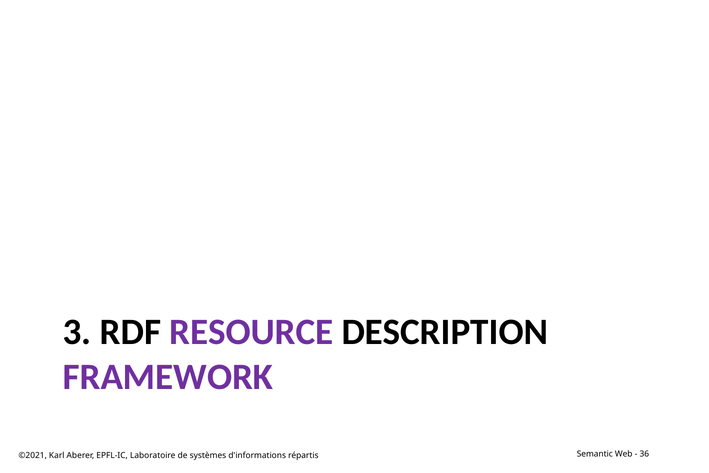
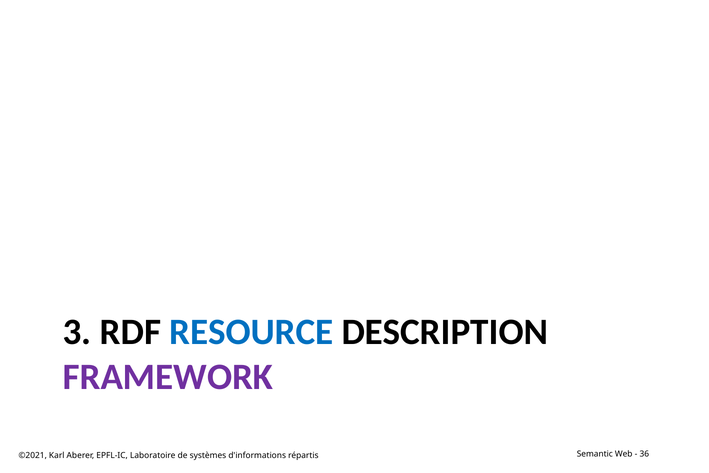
RESOURCE colour: purple -> blue
